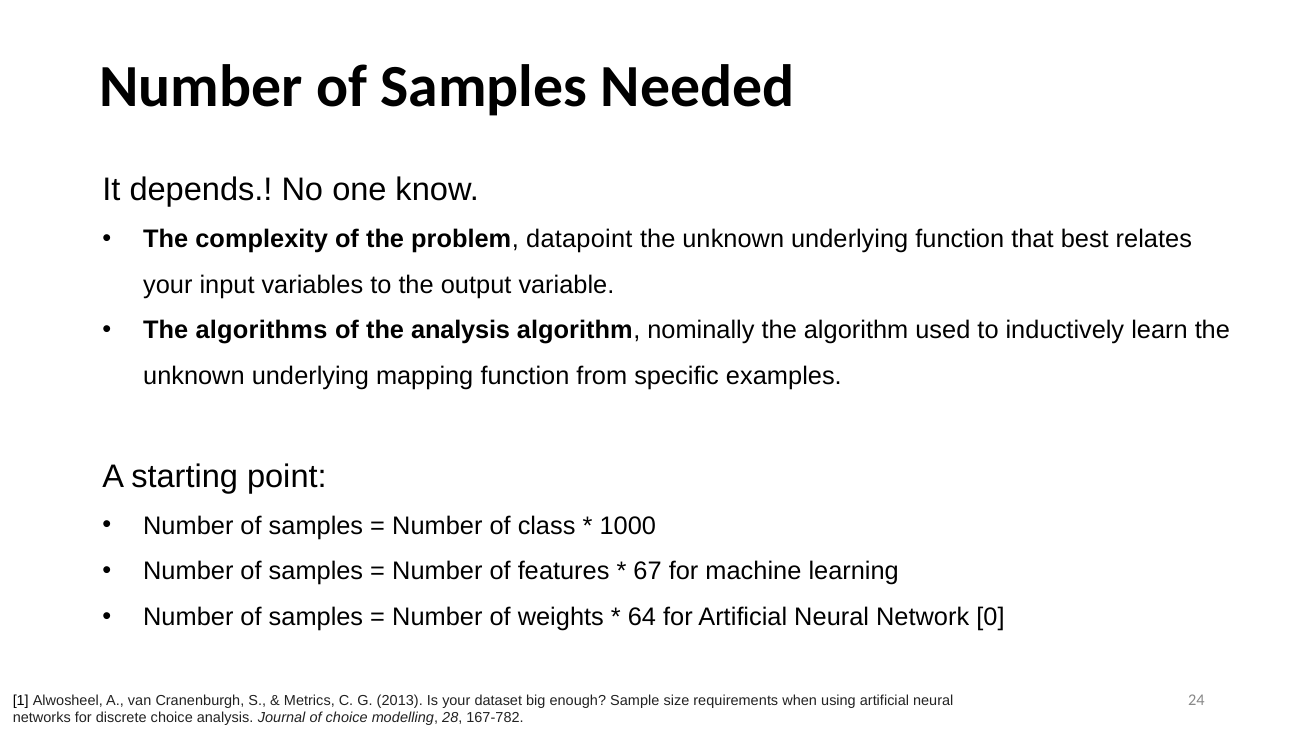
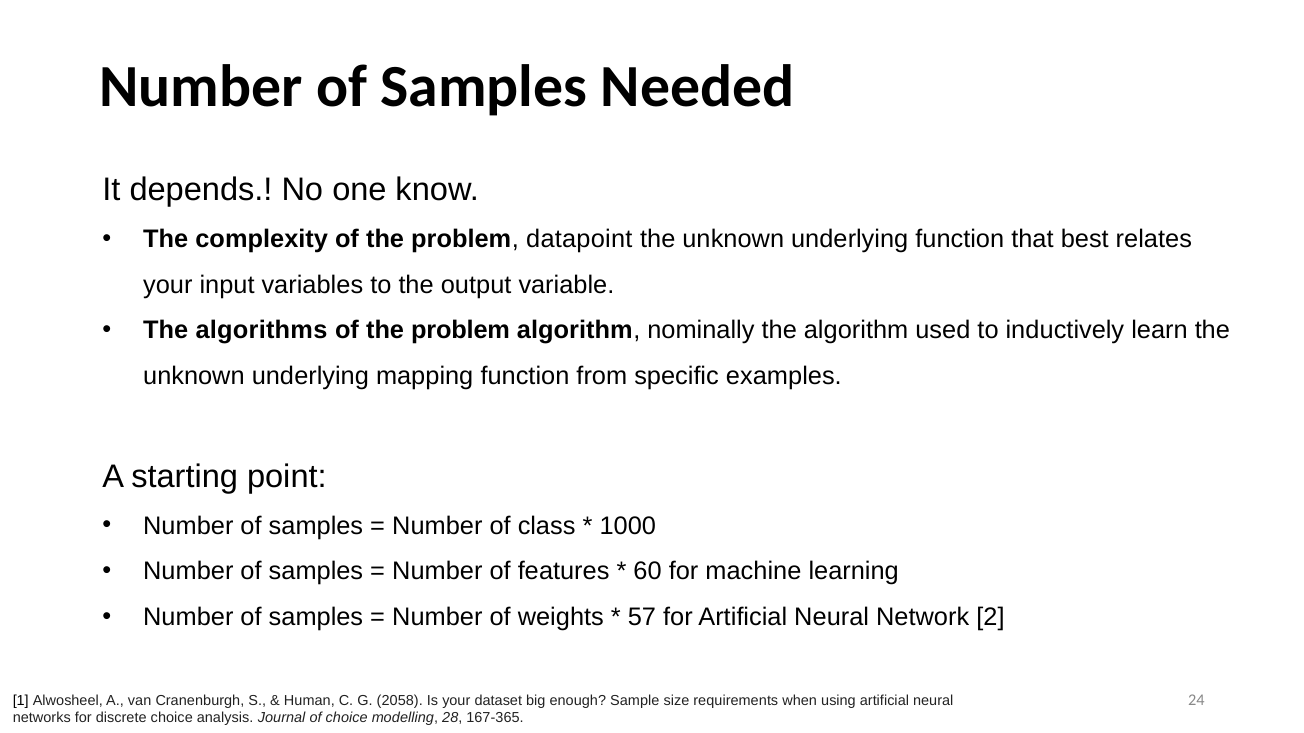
analysis at (461, 331): analysis -> problem
67: 67 -> 60
64: 64 -> 57
0: 0 -> 2
Metrics: Metrics -> Human
2013: 2013 -> 2058
167-782: 167-782 -> 167-365
